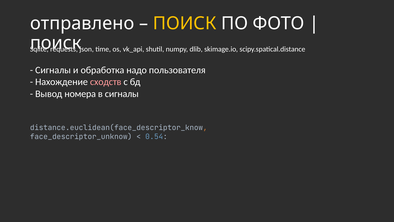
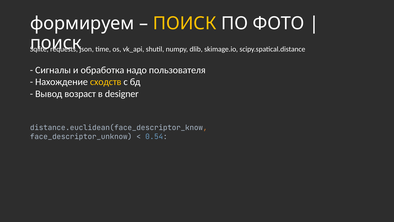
отправлено: отправлено -> формируем
сходств colour: pink -> yellow
номера: номера -> возраст
в сигналы: сигналы -> designer
